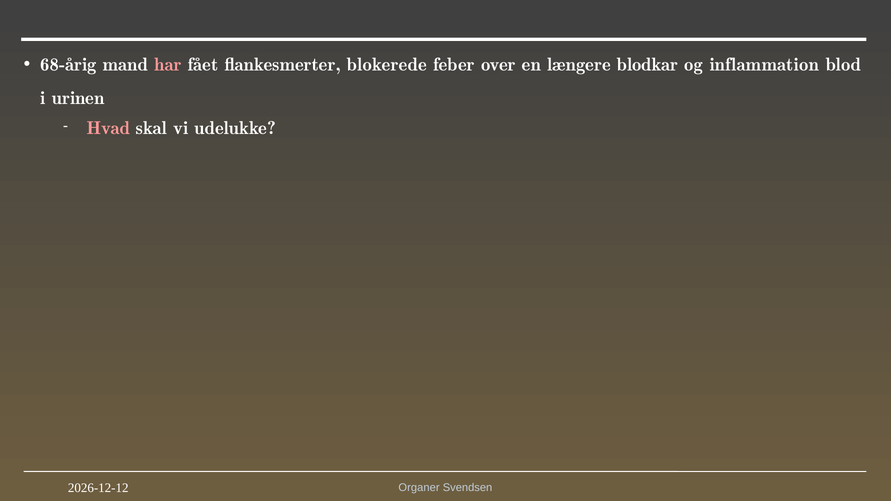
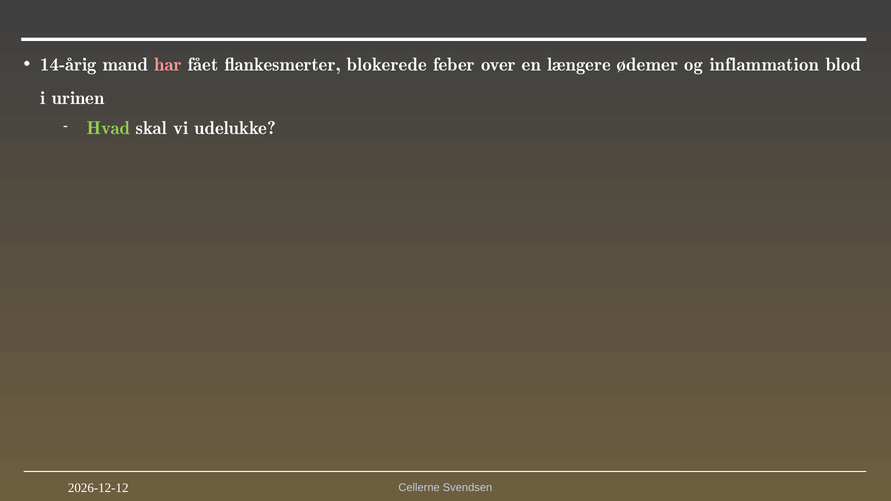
68-årig: 68-årig -> 14-årig
blodkar: blodkar -> ødemer
Hvad colour: pink -> light green
Organer: Organer -> Cellerne
